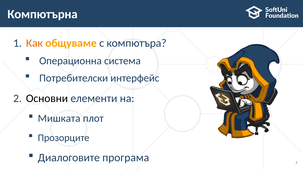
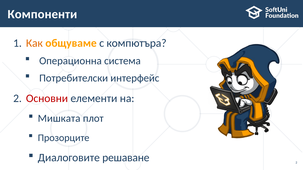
Компютърна: Компютърна -> Компоненти
Основни colour: black -> red
програма: програма -> решаване
